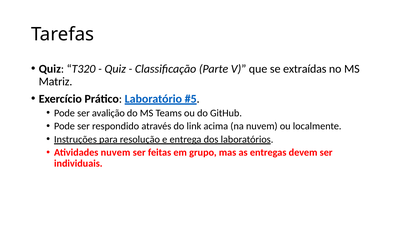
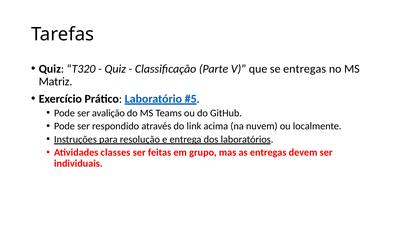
se extraídas: extraídas -> entregas
Atividades nuvem: nuvem -> classes
